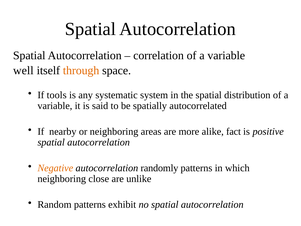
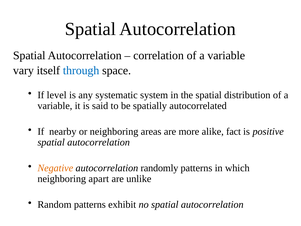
well: well -> vary
through colour: orange -> blue
tools: tools -> level
close: close -> apart
